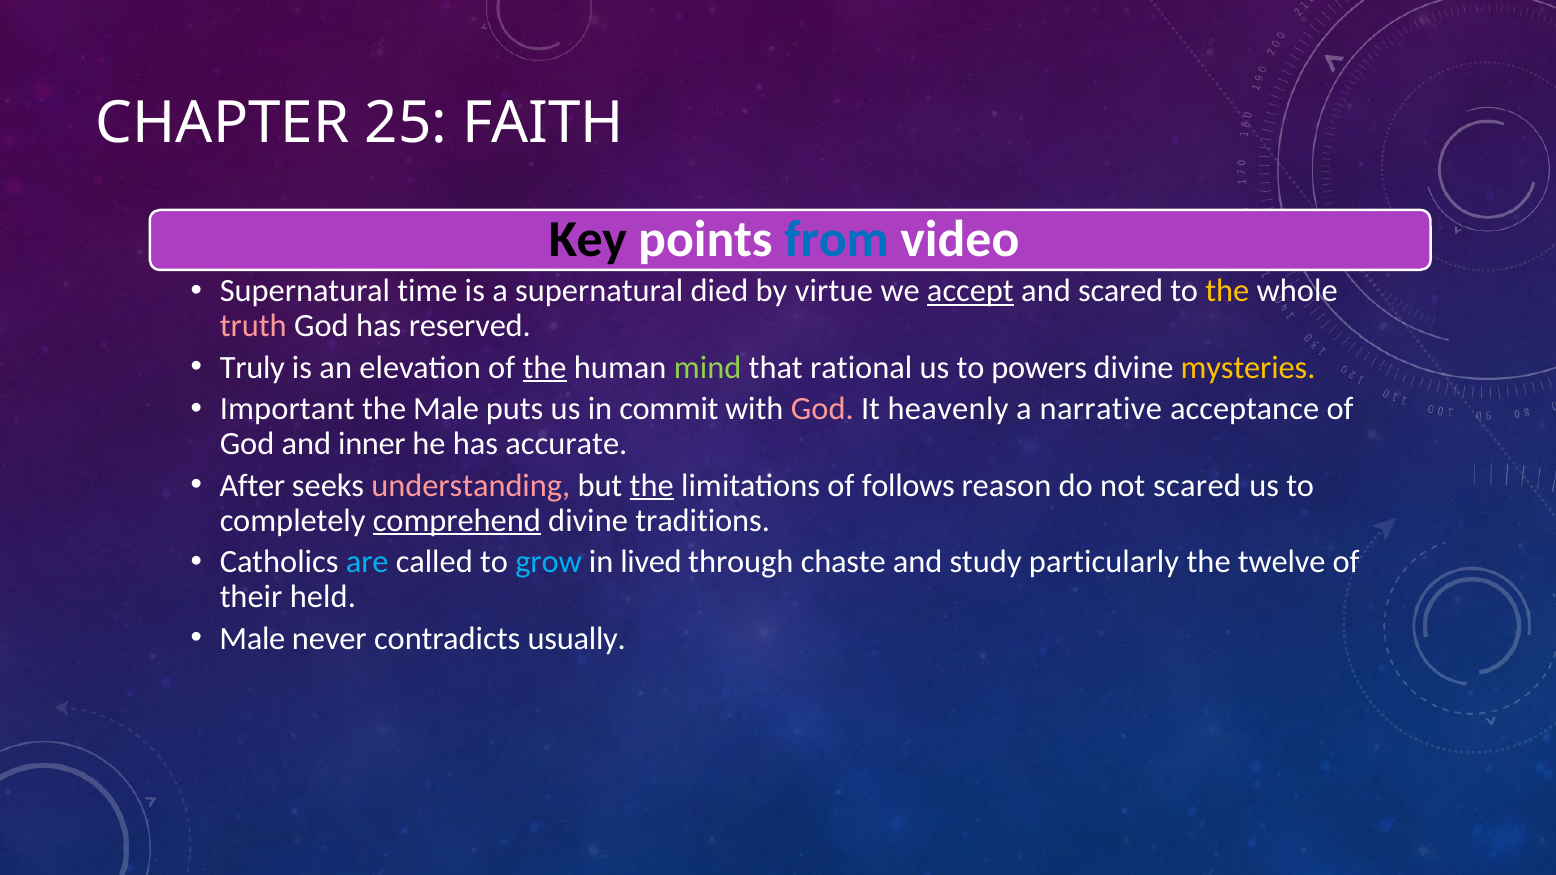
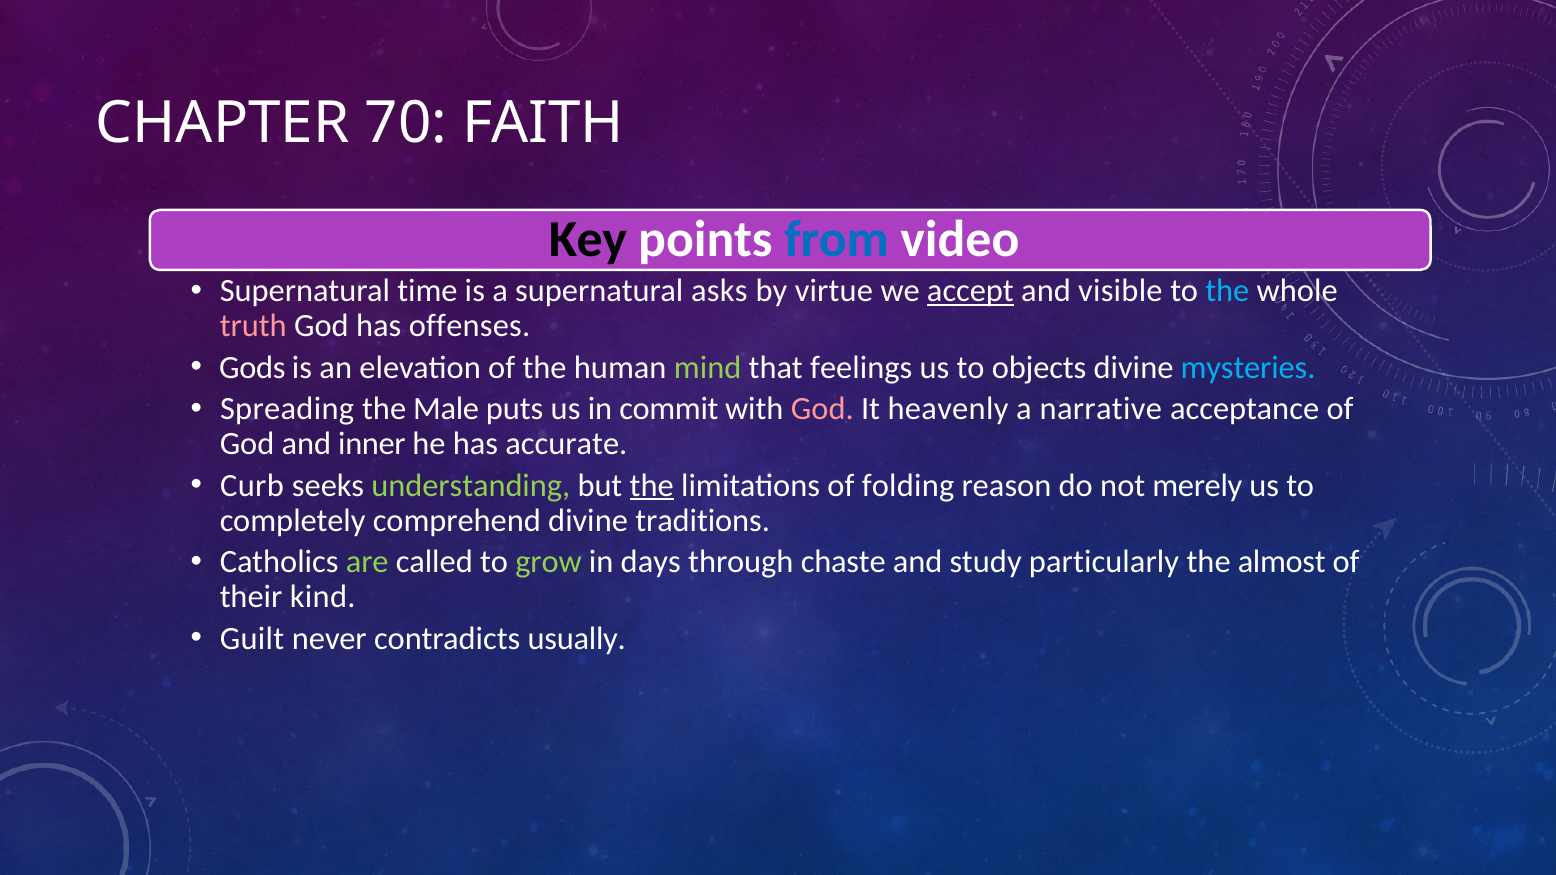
25: 25 -> 70
died: died -> asks
and scared: scared -> visible
the at (1227, 291) colour: yellow -> light blue
reserved: reserved -> offenses
Truly: Truly -> Gods
the at (545, 368) underline: present -> none
rational: rational -> feelings
powers: powers -> objects
mysteries colour: yellow -> light blue
Important: Important -> Spreading
After: After -> Curb
understanding colour: pink -> light green
follows: follows -> folding
not scared: scared -> merely
comprehend underline: present -> none
are colour: light blue -> light green
grow colour: light blue -> light green
lived: lived -> days
twelve: twelve -> almost
held: held -> kind
Male at (252, 639): Male -> Guilt
